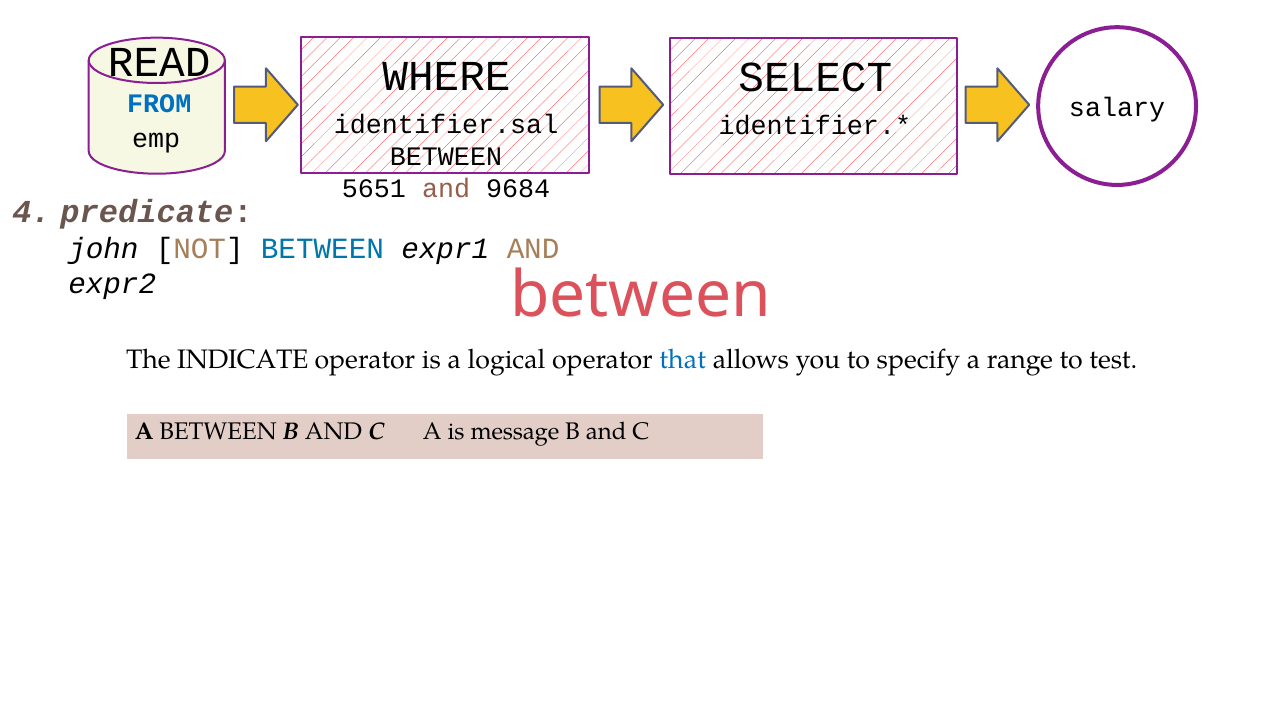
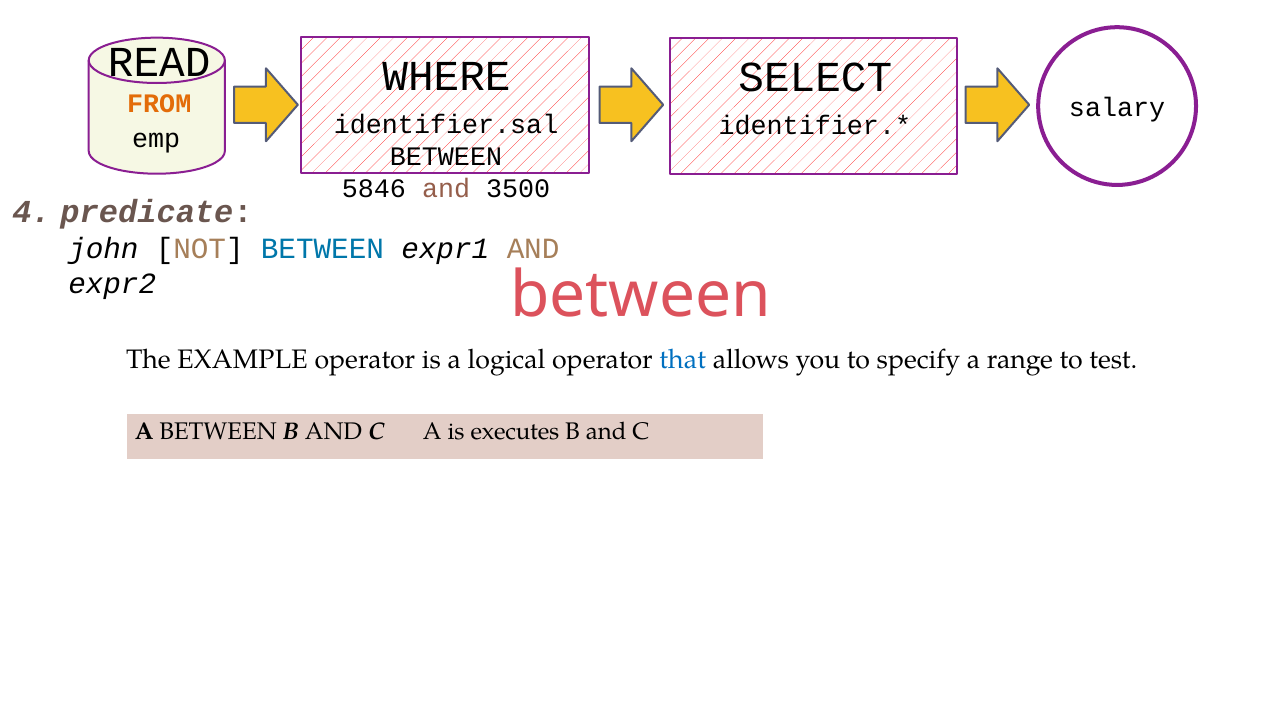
FROM colour: blue -> orange
5651: 5651 -> 5846
9684: 9684 -> 3500
INDICATE: INDICATE -> EXAMPLE
message: message -> executes
